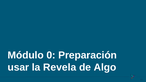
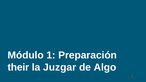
0: 0 -> 1
usar: usar -> their
Revela: Revela -> Juzgar
